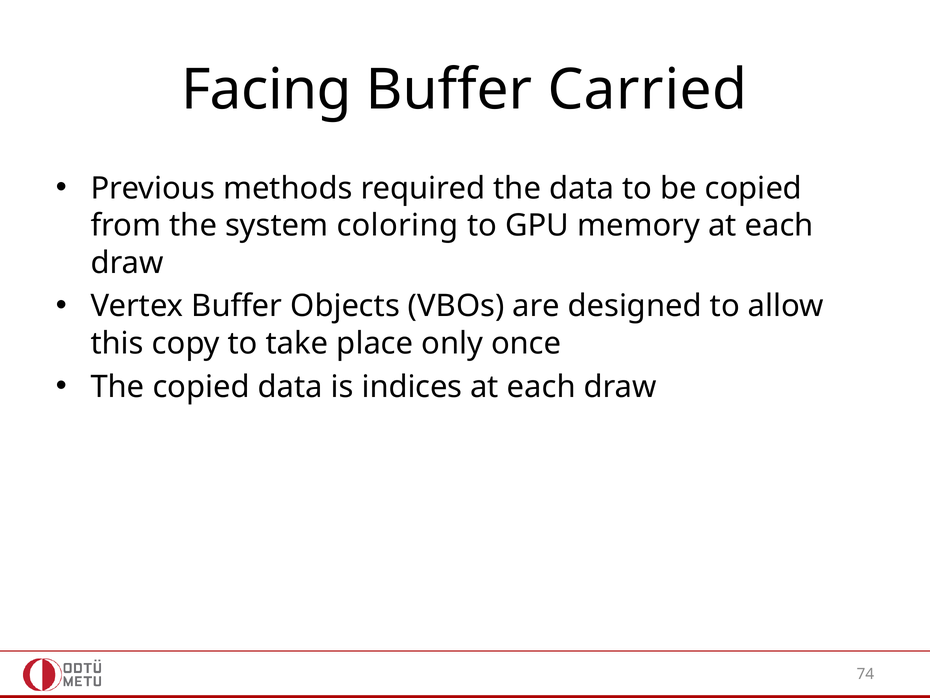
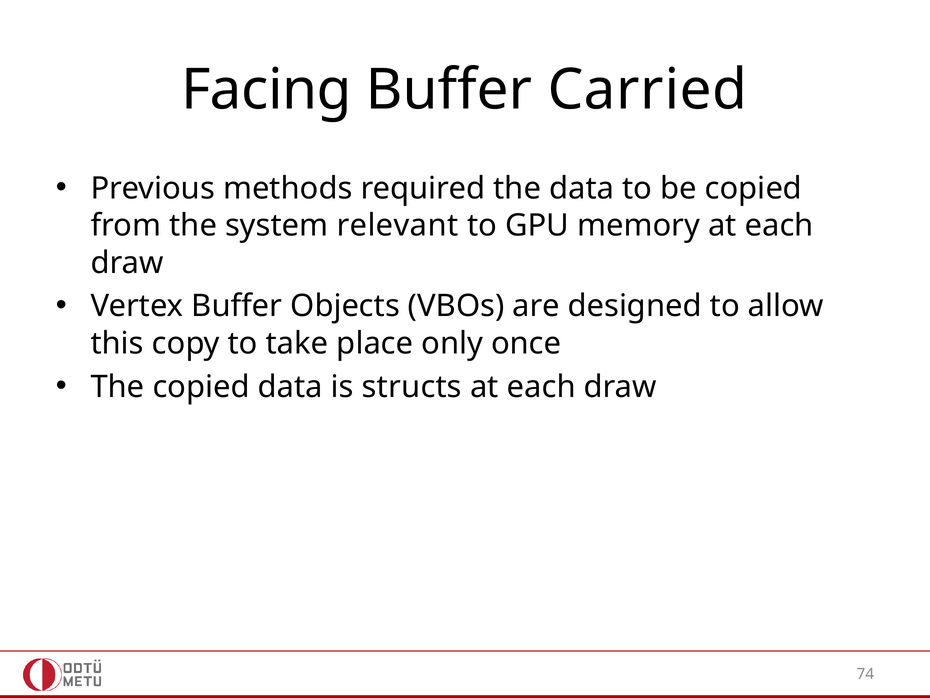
coloring: coloring -> relevant
indices: indices -> structs
